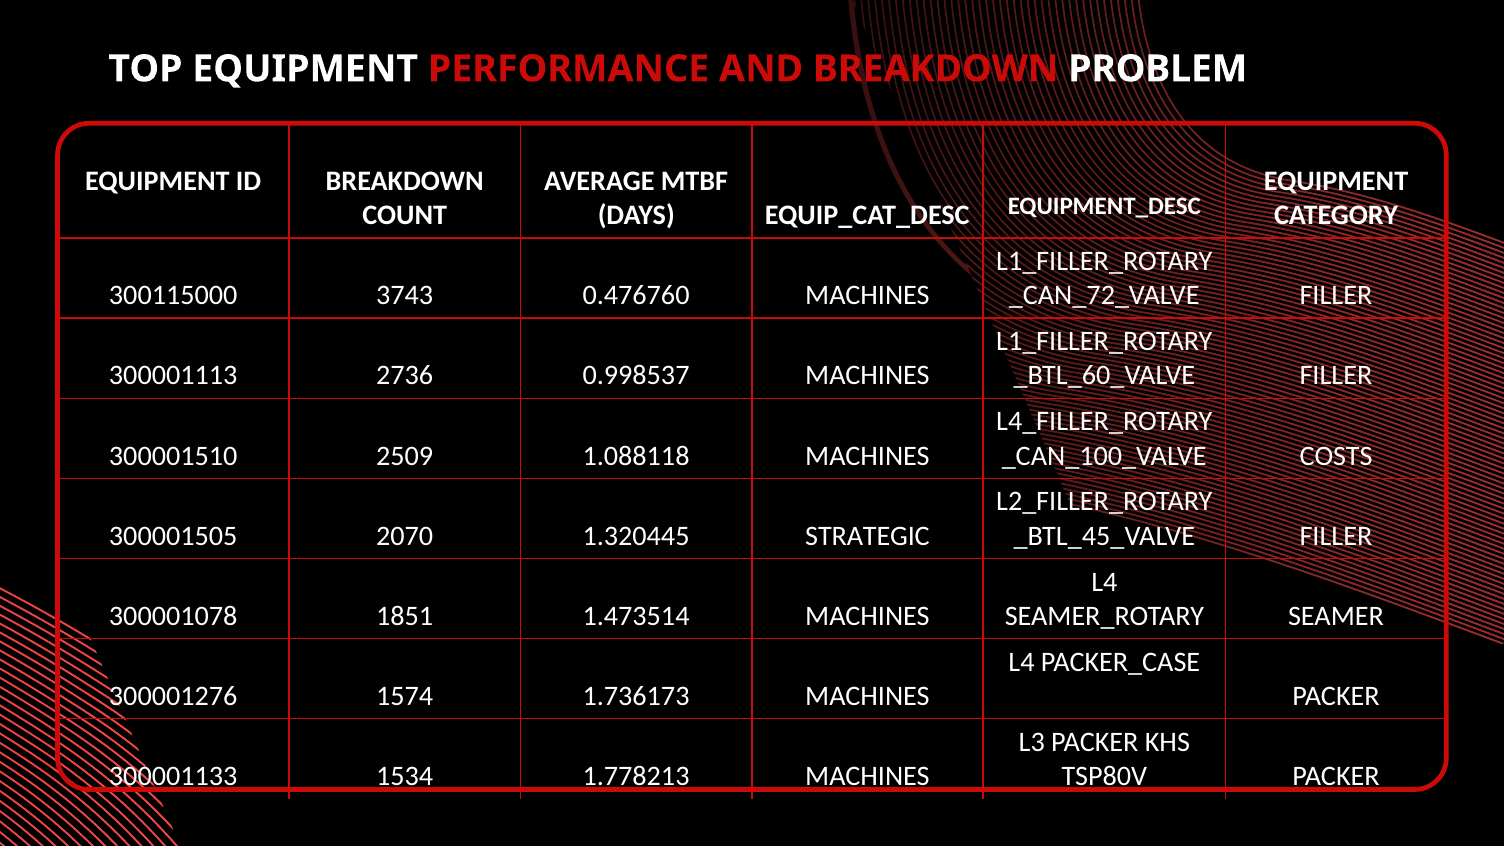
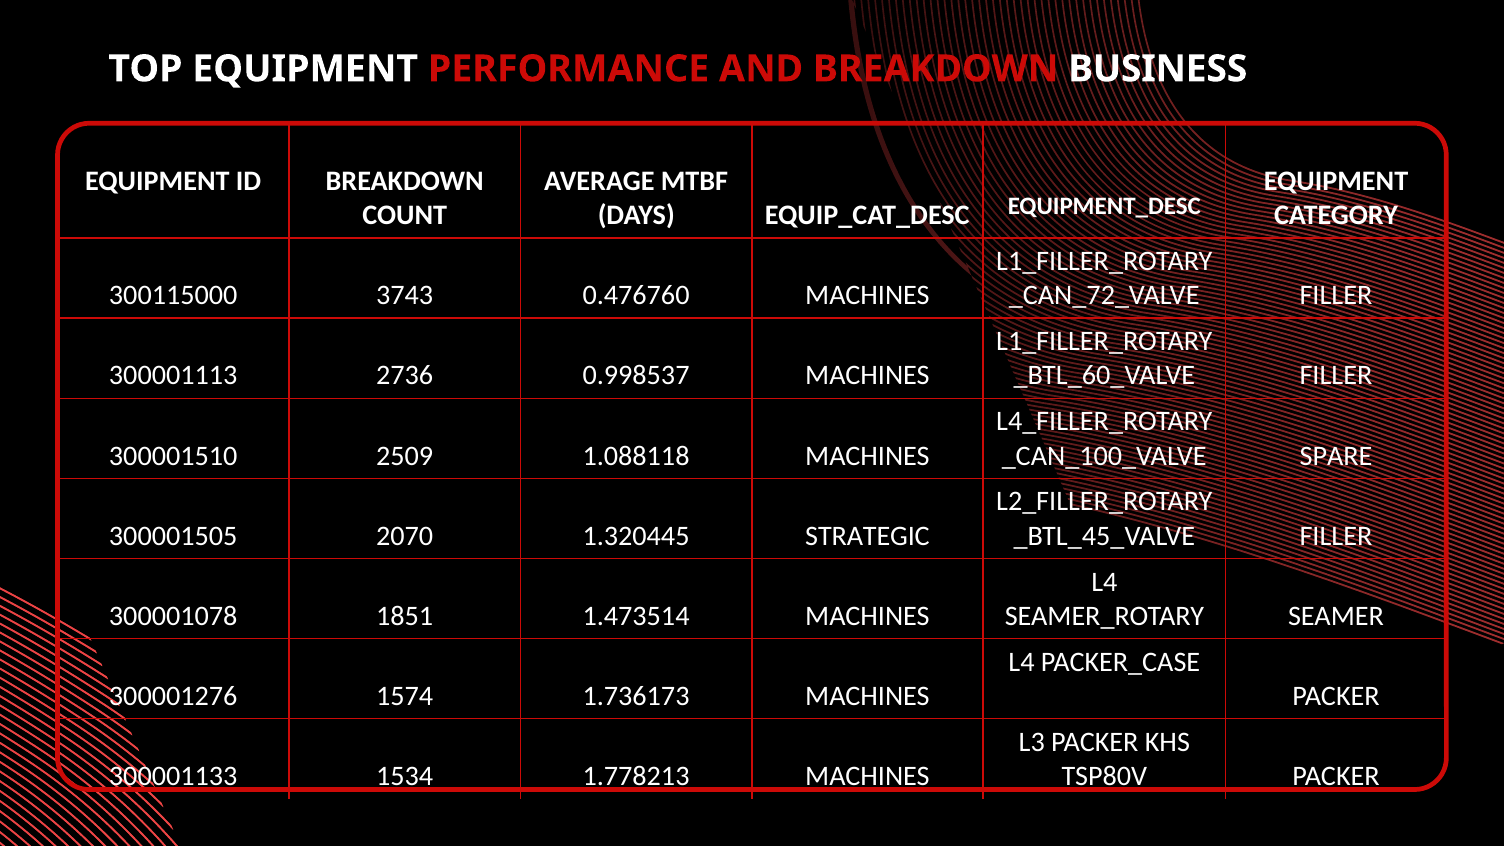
PROBLEM: PROBLEM -> BUSINESS
COSTS: COSTS -> SPARE
